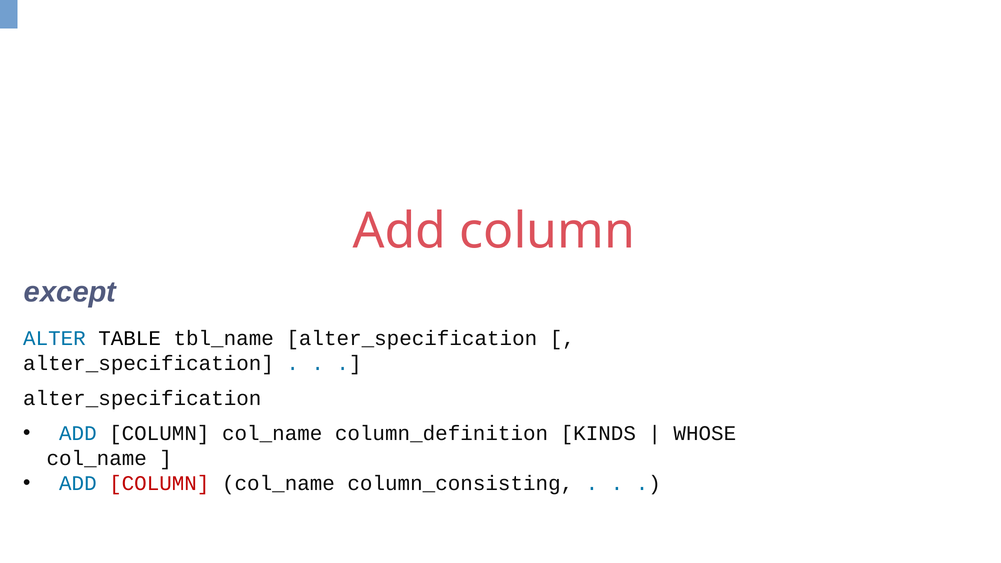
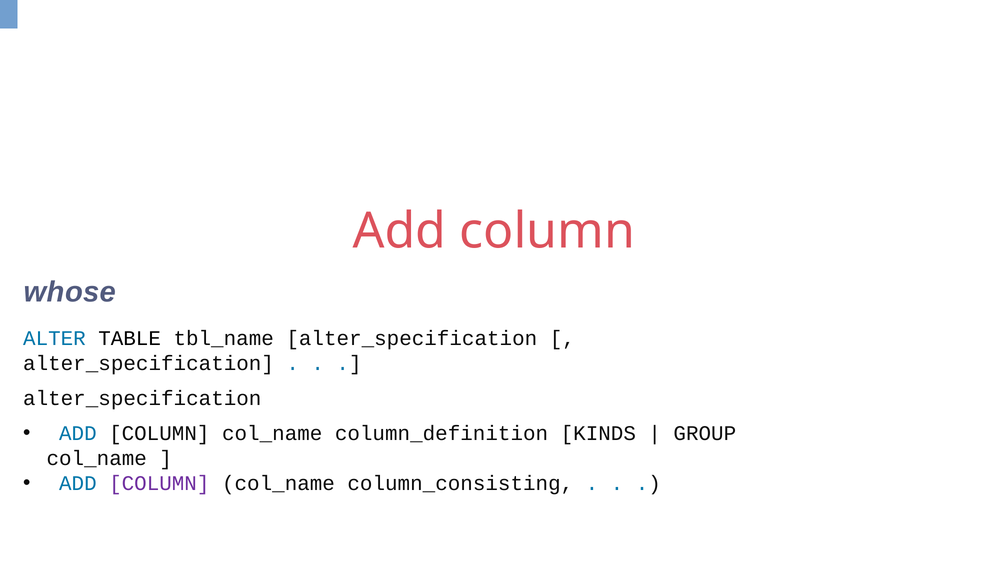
except: except -> whose
WHOSE: WHOSE -> GROUP
COLUMN at (159, 484) colour: red -> purple
